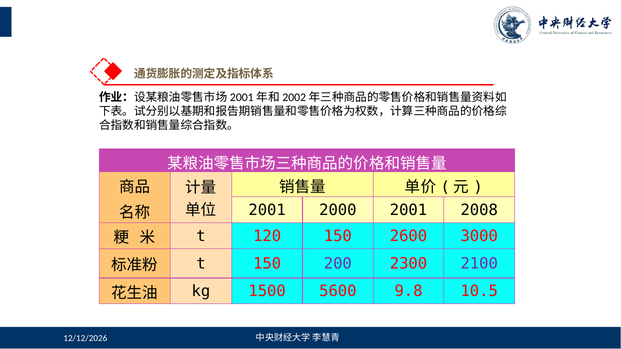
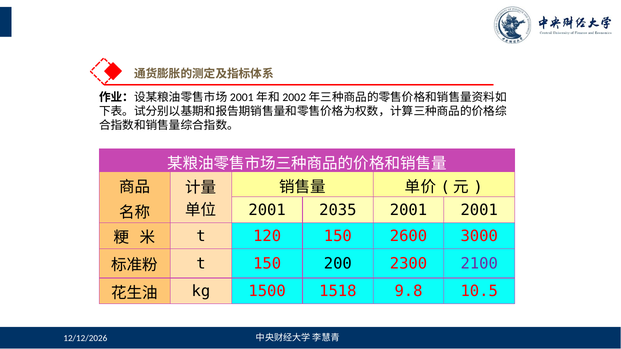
2000: 2000 -> 2035
2001 2008: 2008 -> 2001
200 colour: purple -> black
5600: 5600 -> 1518
